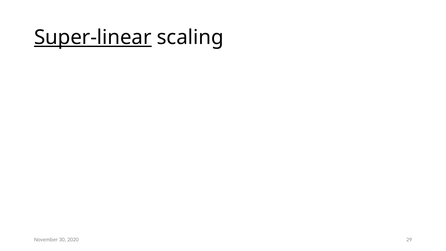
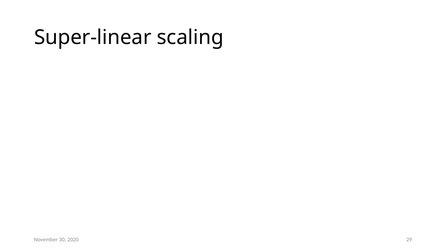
Super-linear underline: present -> none
